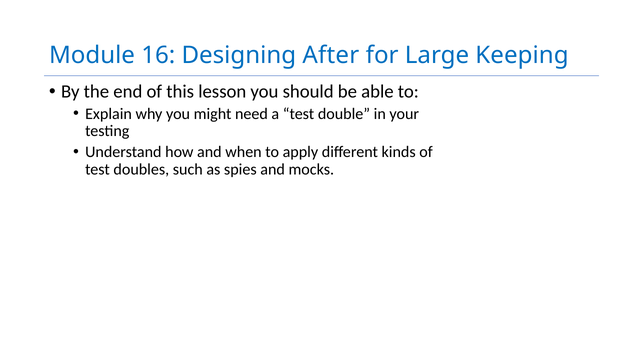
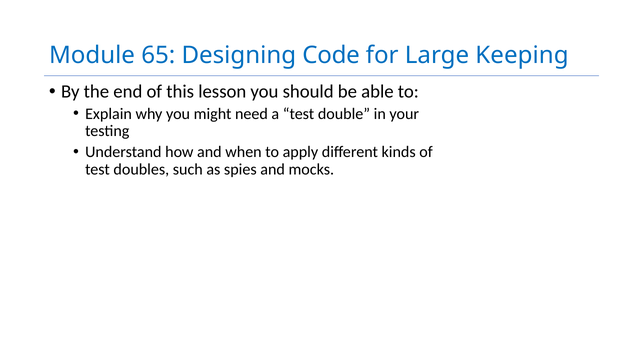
16: 16 -> 65
After: After -> Code
